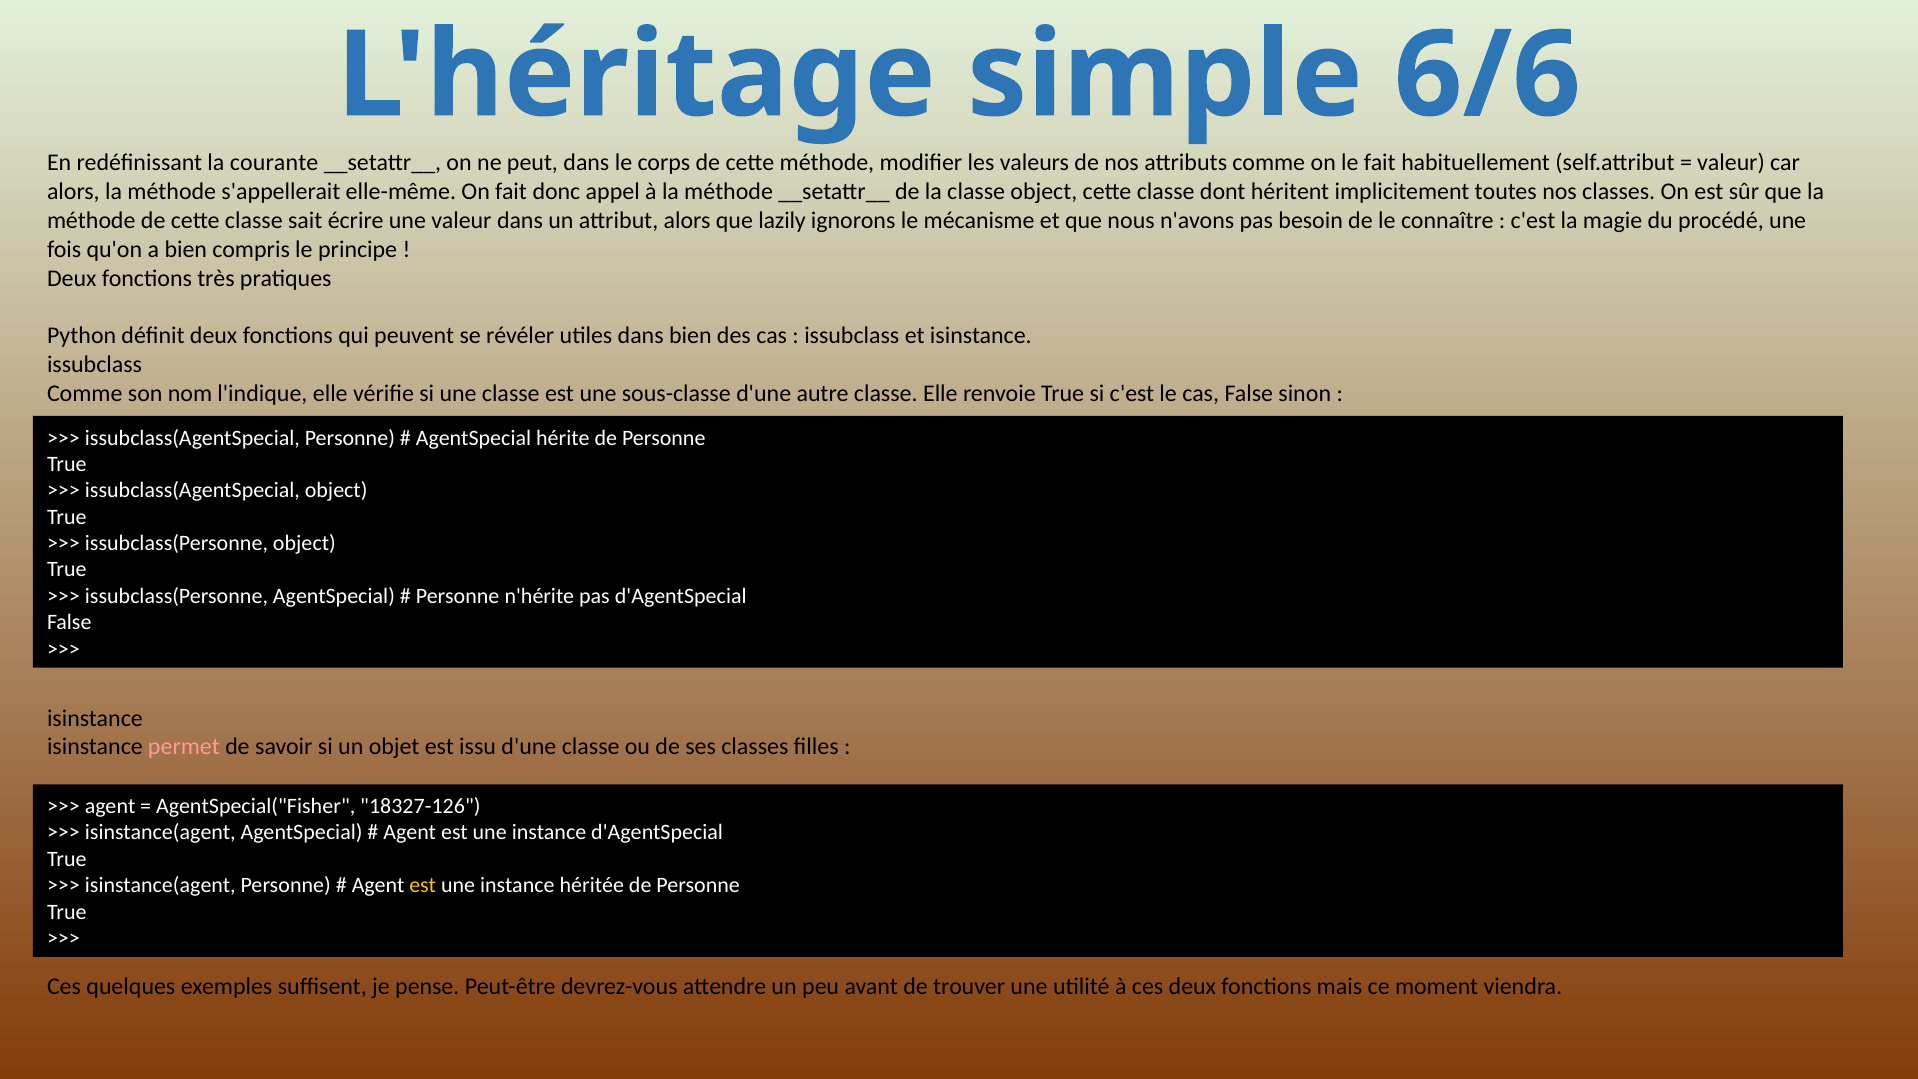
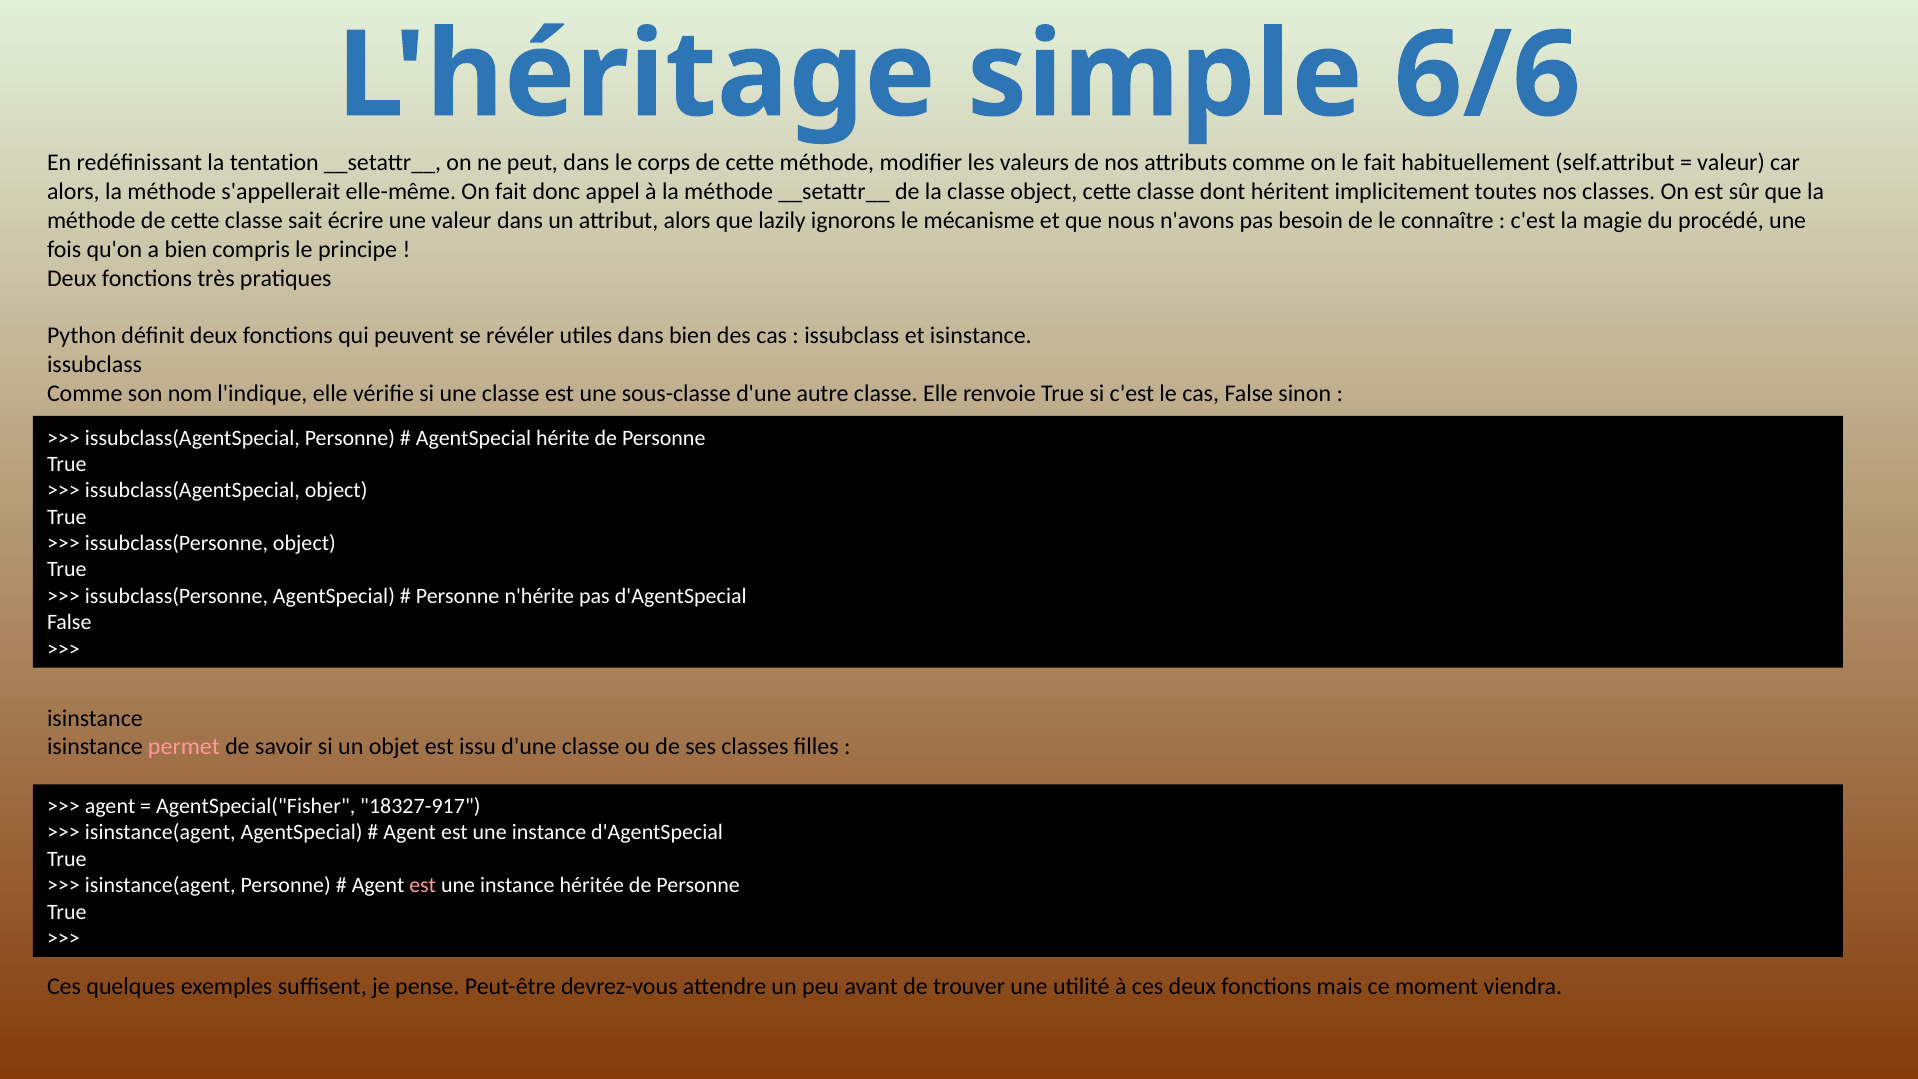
courante: courante -> tentation
18327-126: 18327-126 -> 18327-917
est at (423, 885) colour: yellow -> pink
